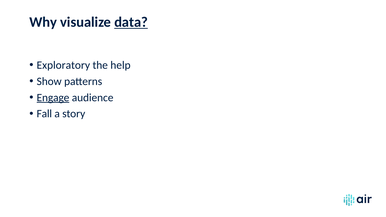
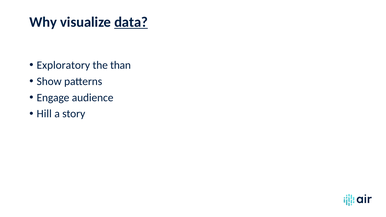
help: help -> than
Engage underline: present -> none
Fall: Fall -> Hill
